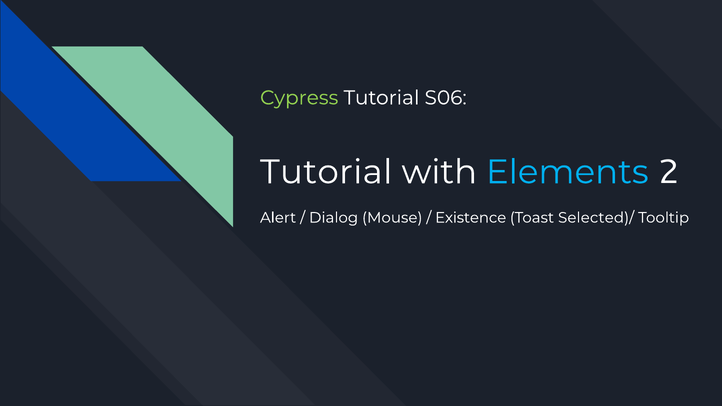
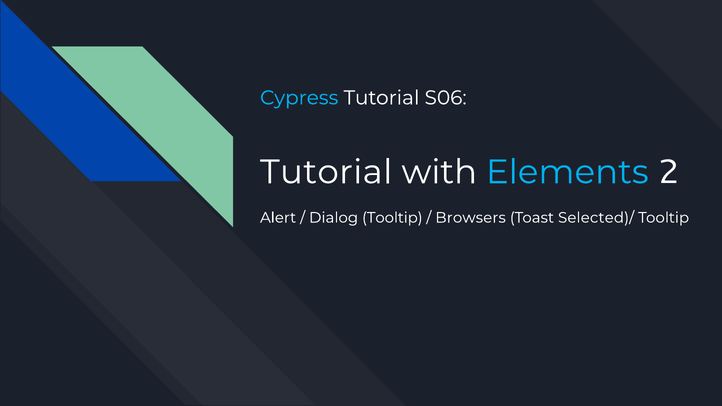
Cypress colour: light green -> light blue
Dialog Mouse: Mouse -> Tooltip
Existence: Existence -> Browsers
